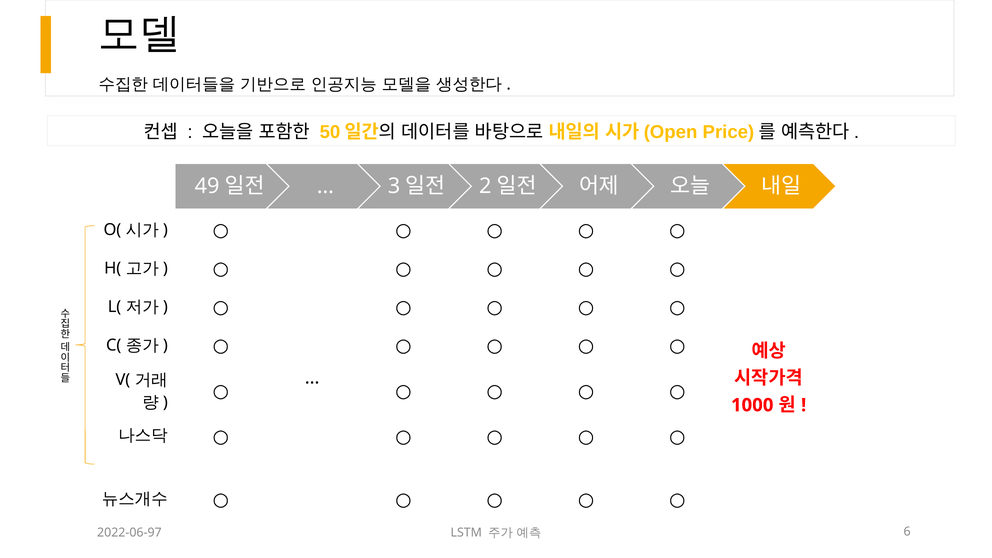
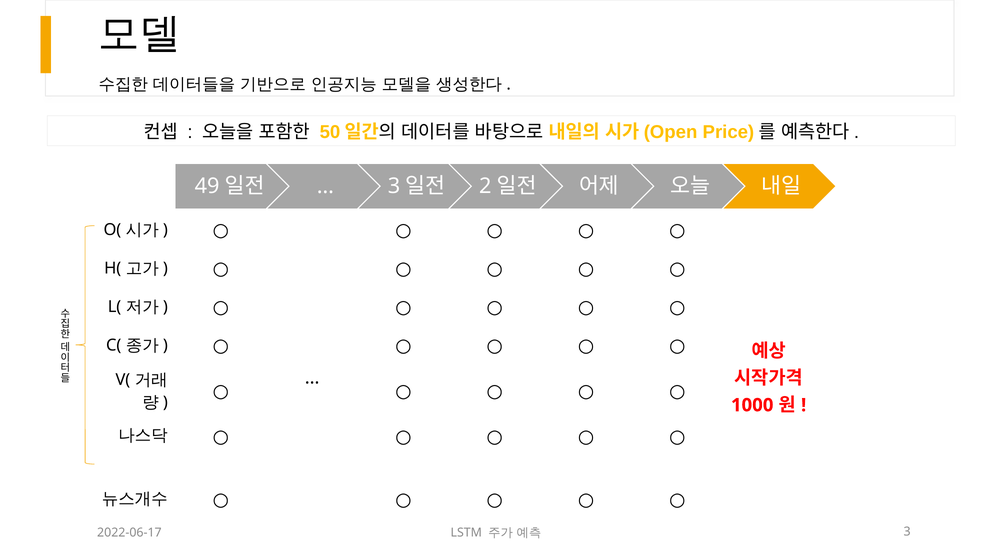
2022-06-97: 2022-06-97 -> 2022-06-17
6 at (907, 532): 6 -> 3
